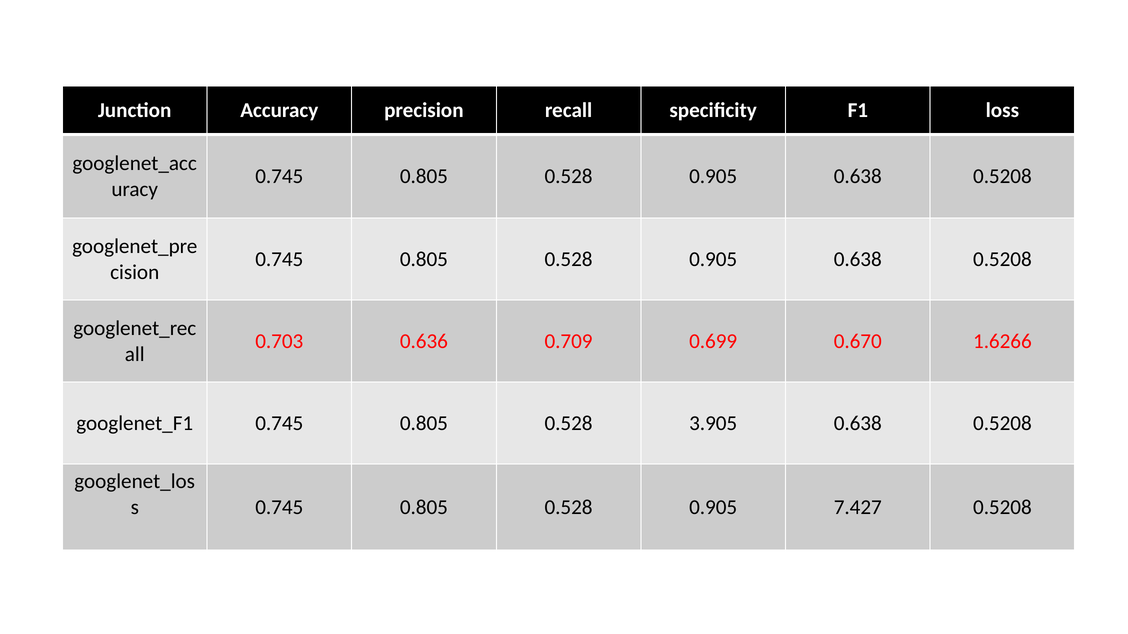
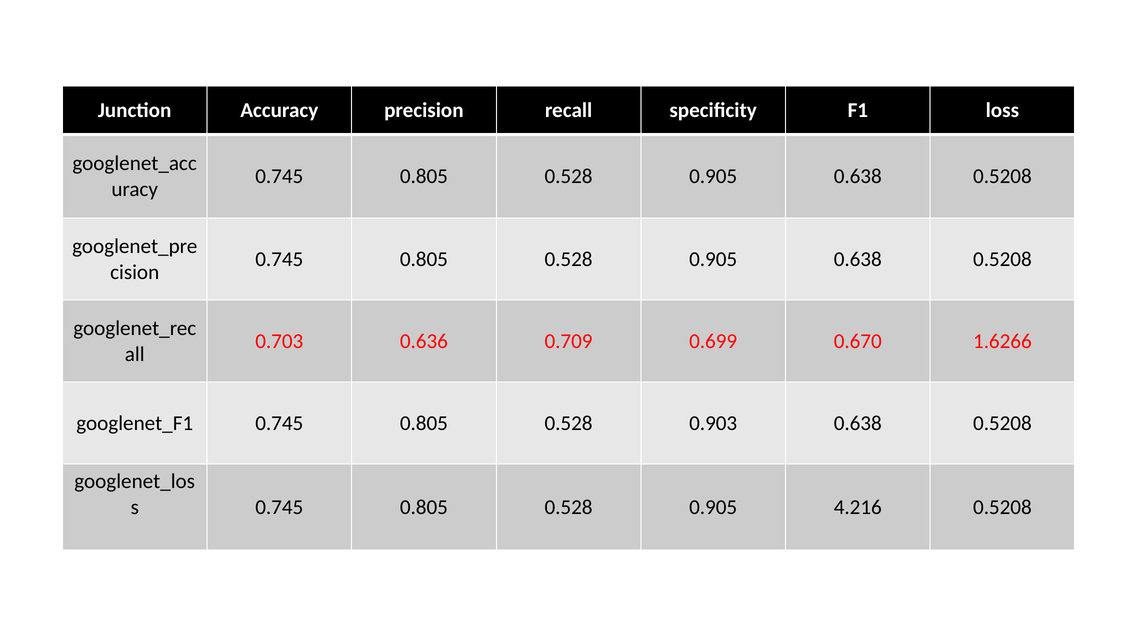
3.905: 3.905 -> 0.903
7.427: 7.427 -> 4.216
